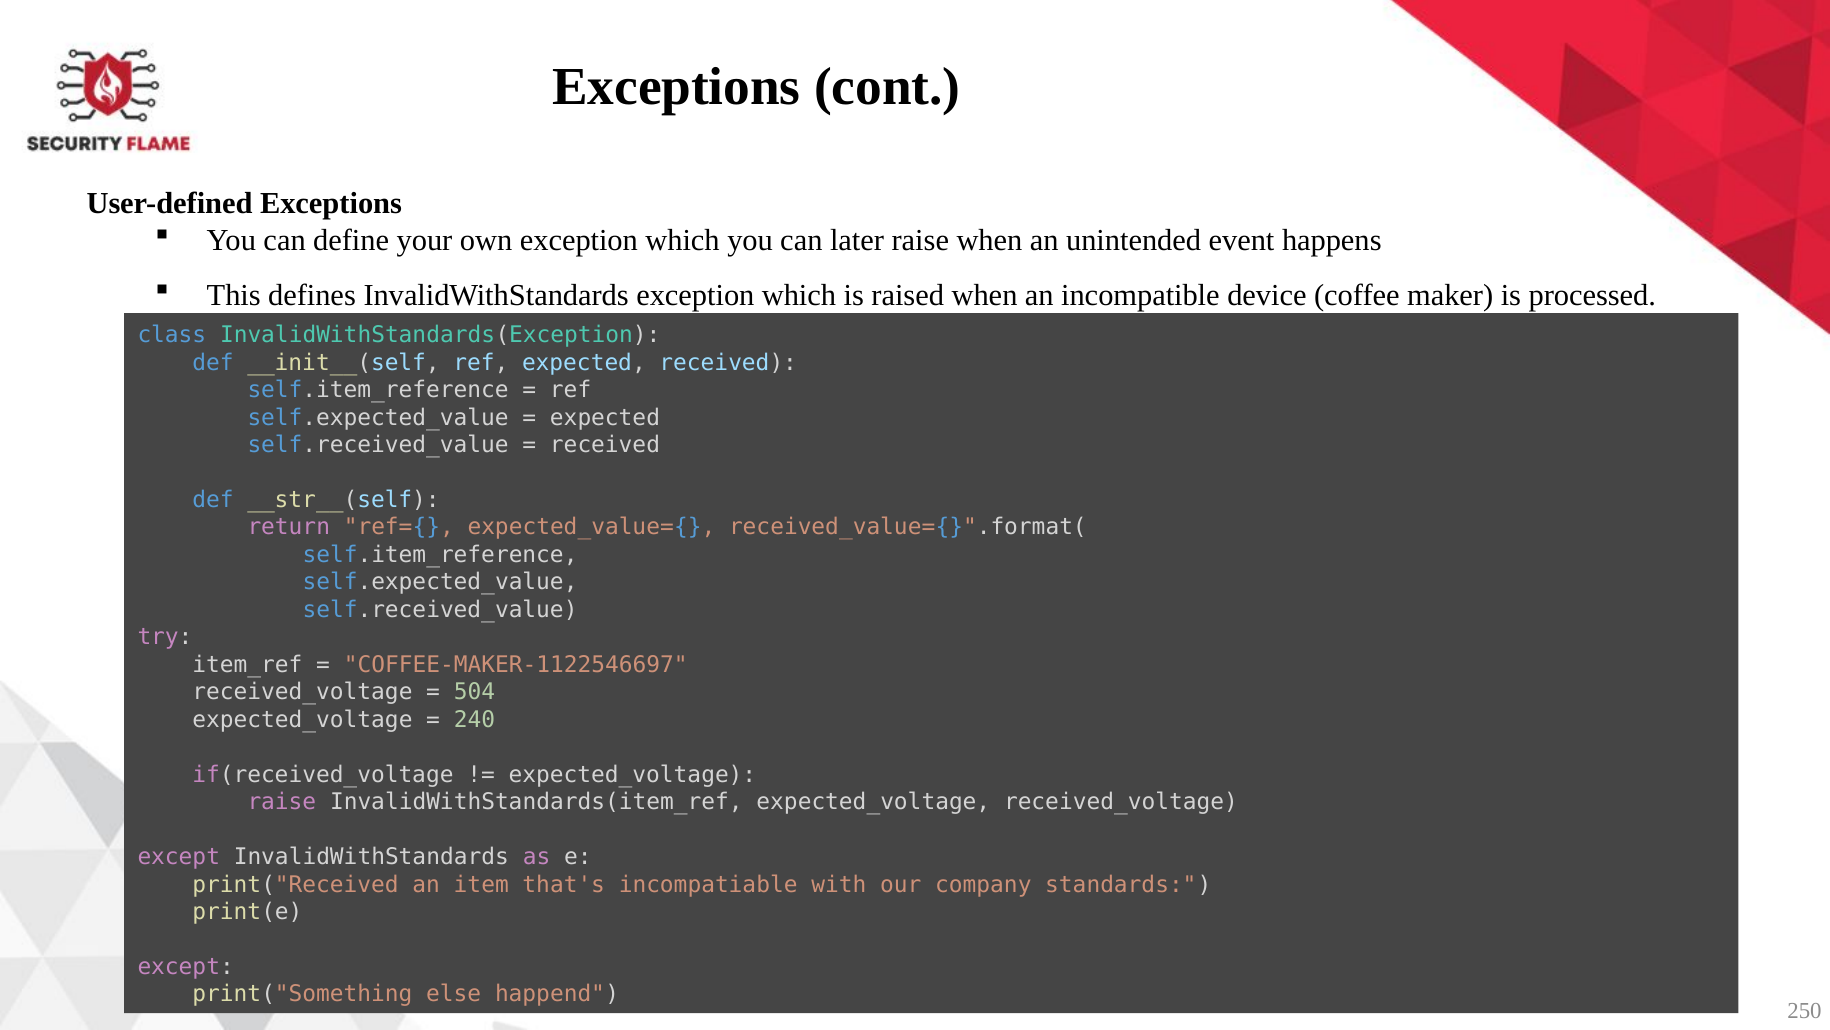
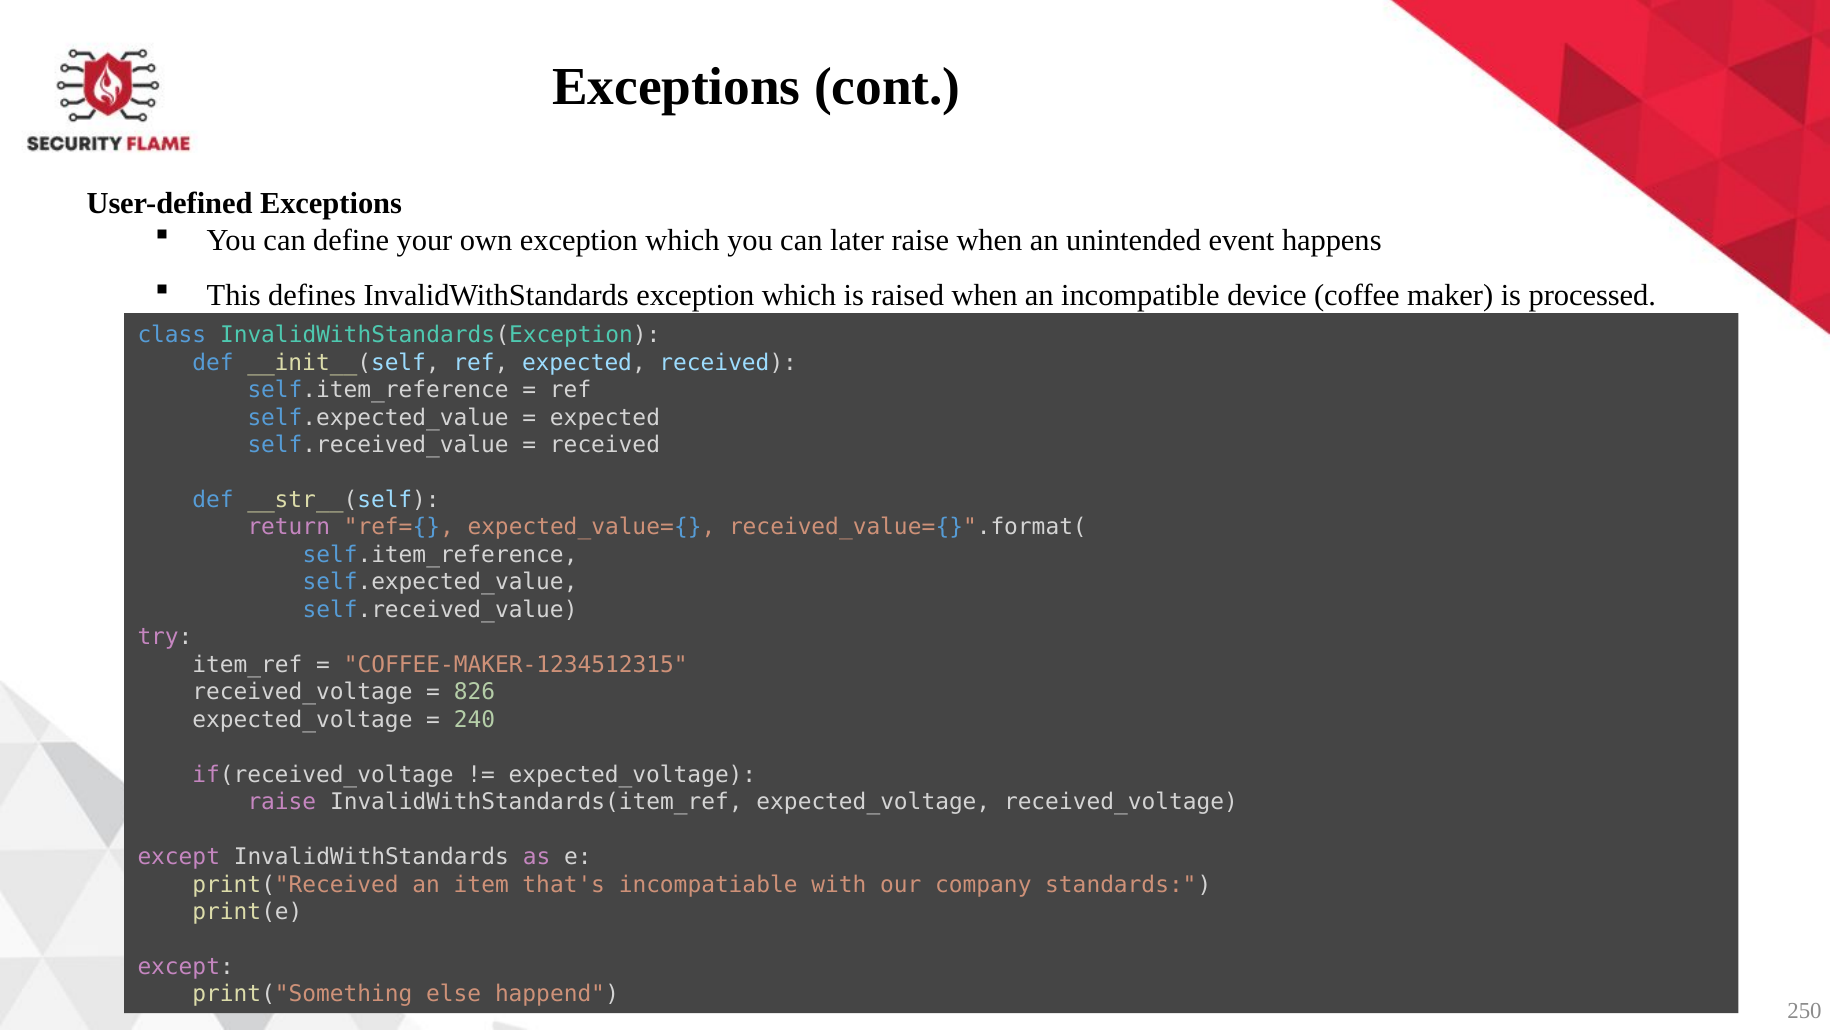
COFFEE-MAKER-1122546697: COFFEE-MAKER-1122546697 -> COFFEE-MAKER-1234512315
504: 504 -> 826
